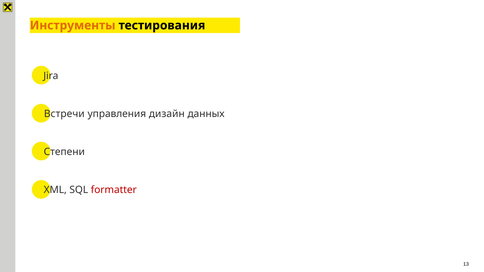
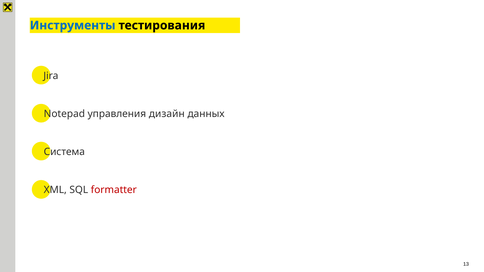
Инструменты colour: orange -> blue
Встречи: Встречи -> Notepad
Степени: Степени -> Система
